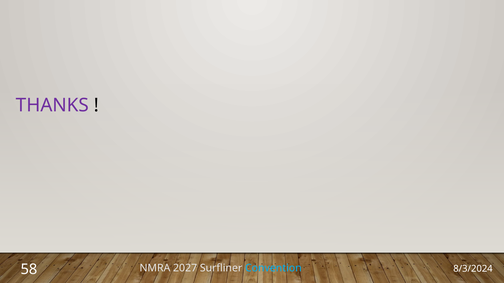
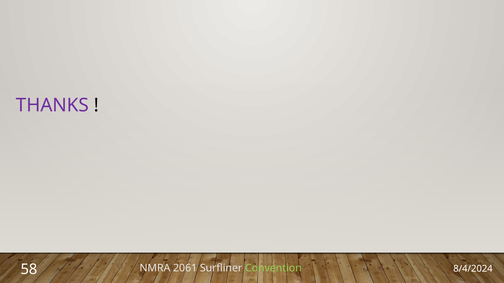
2027: 2027 -> 2061
Convention colour: light blue -> light green
8/3/2024: 8/3/2024 -> 8/4/2024
